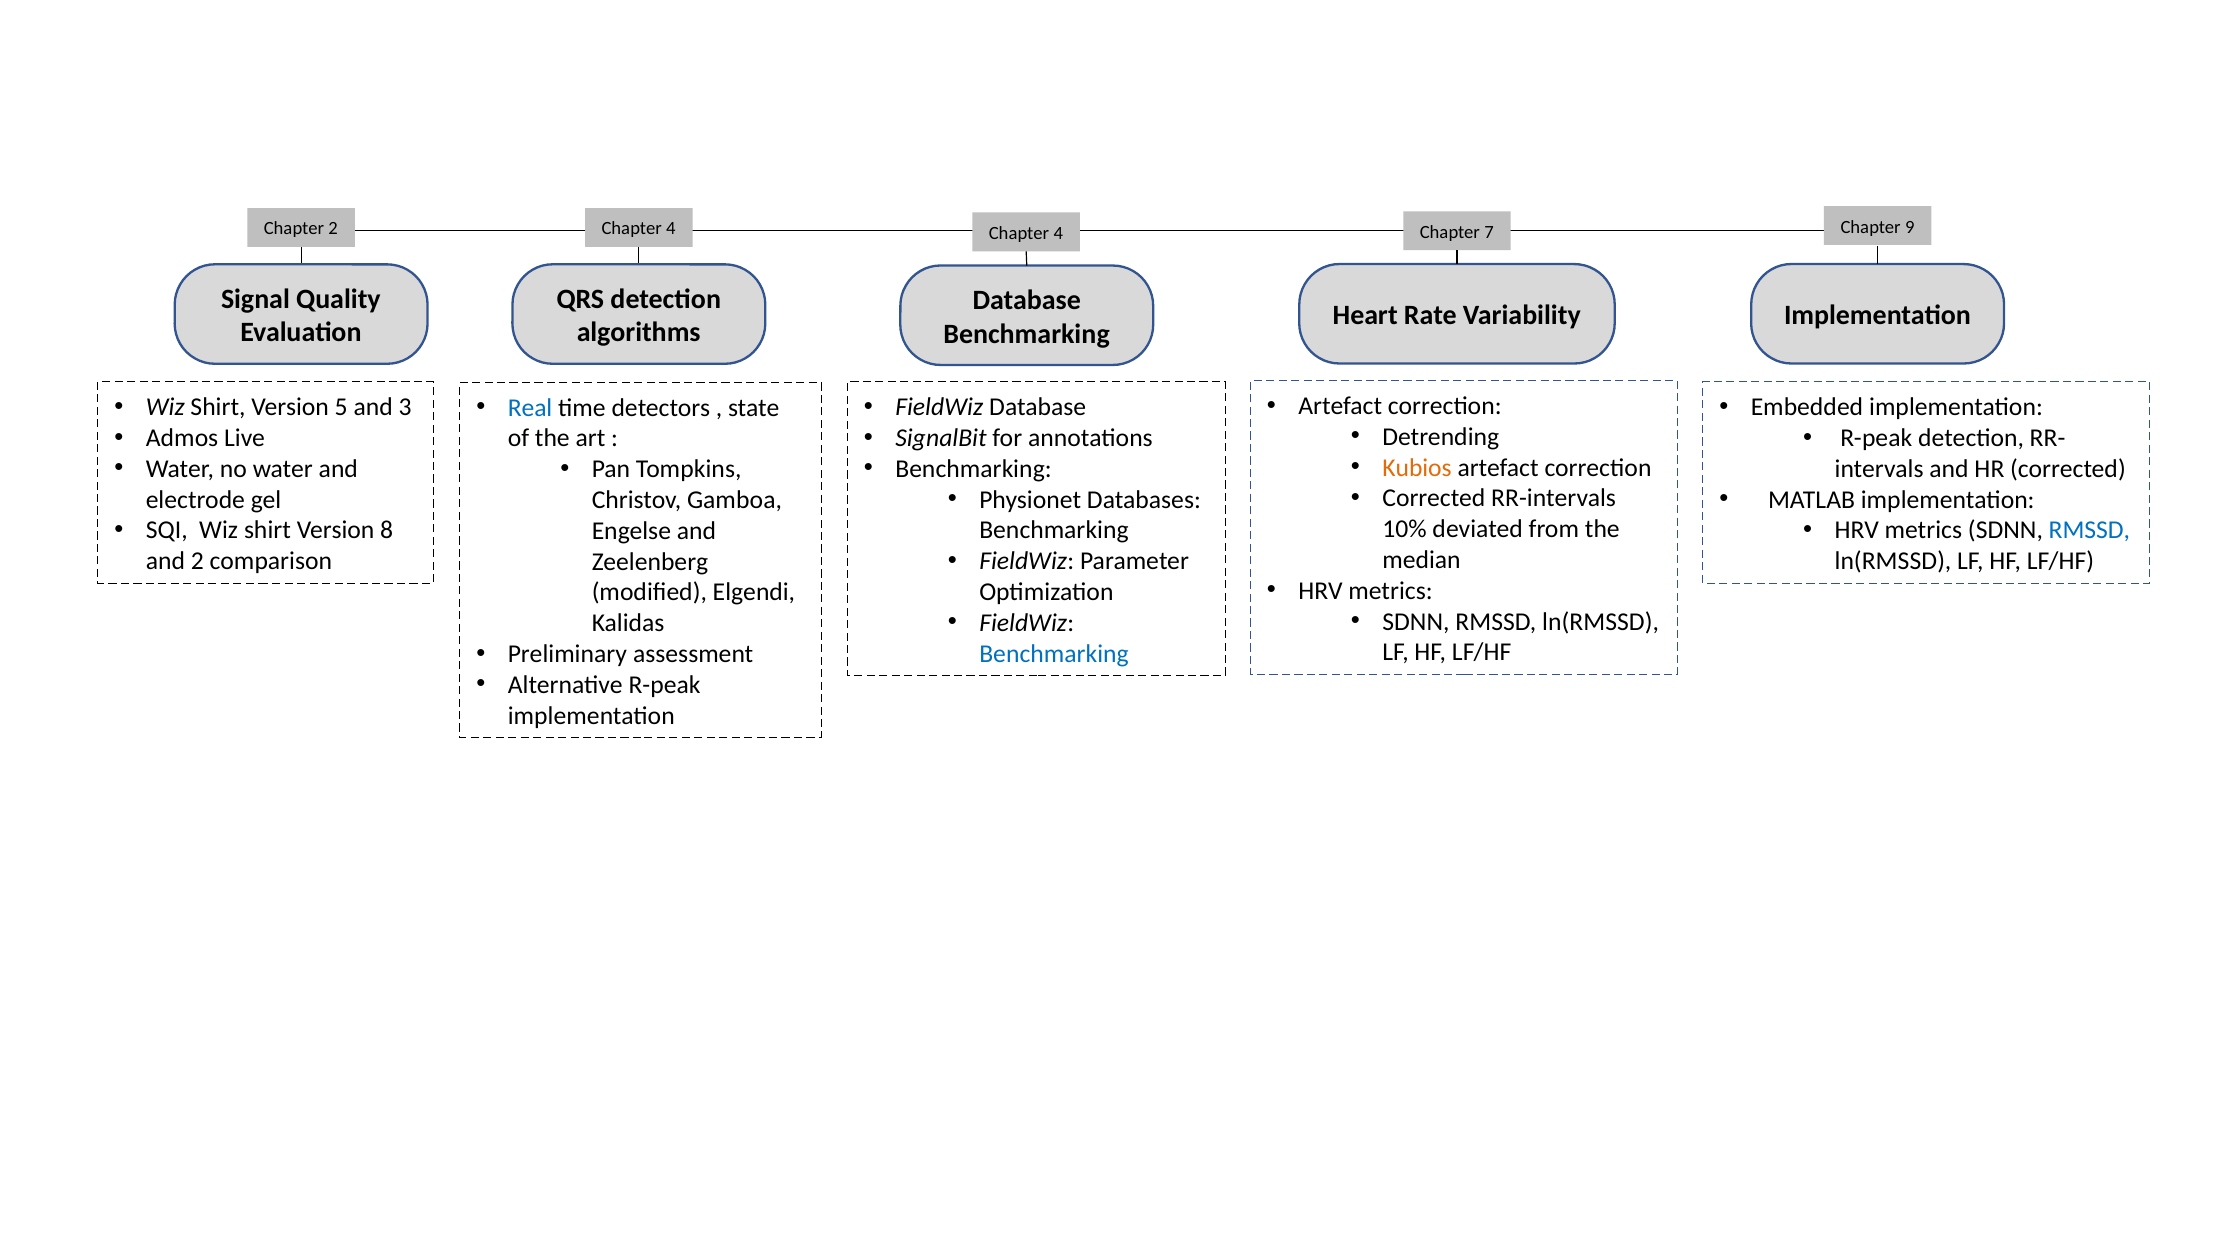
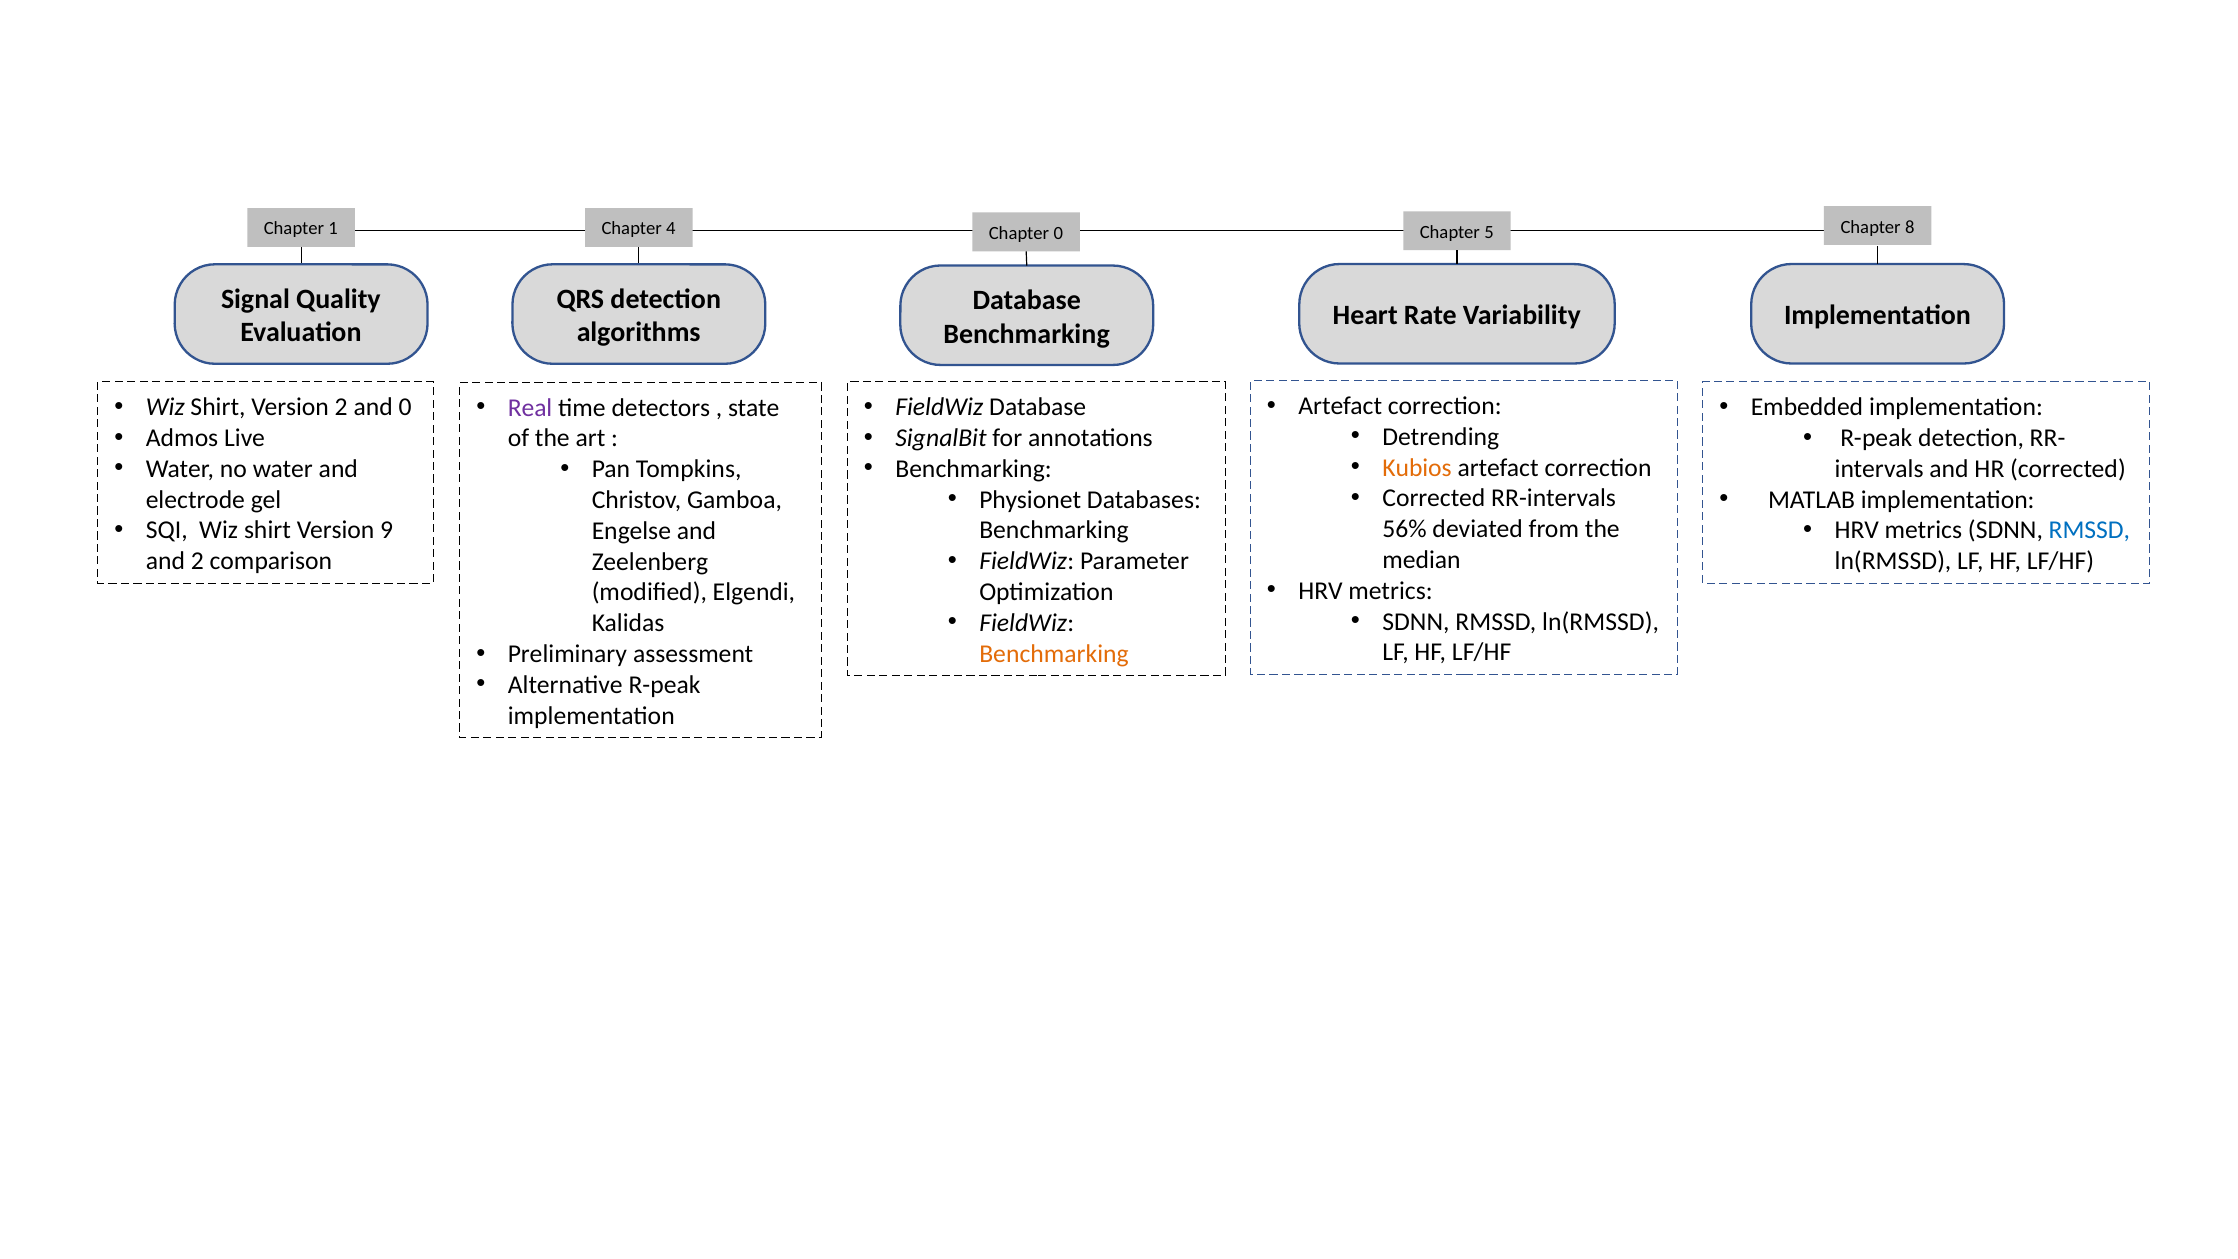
9: 9 -> 8
Chapter 2: 2 -> 1
4 Chapter 4: 4 -> 0
7: 7 -> 5
Version 5: 5 -> 2
and 3: 3 -> 0
Real colour: blue -> purple
8: 8 -> 9
10%: 10% -> 56%
Benchmarking at (1054, 654) colour: blue -> orange
